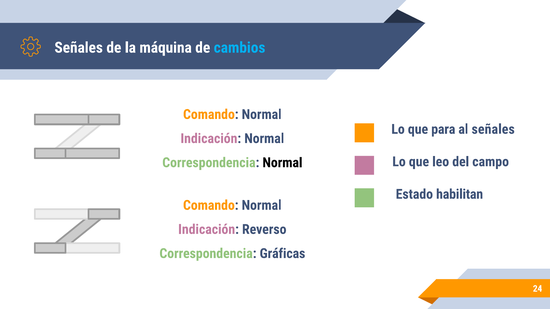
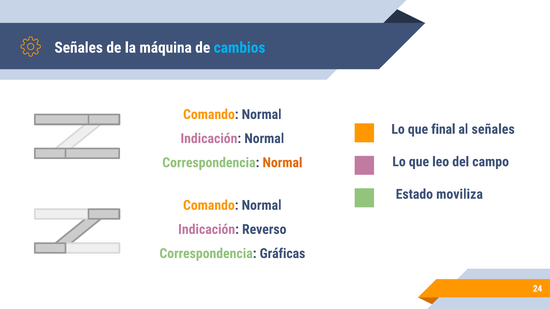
para: para -> final
Normal at (282, 163) colour: black -> orange
habilitan: habilitan -> moviliza
